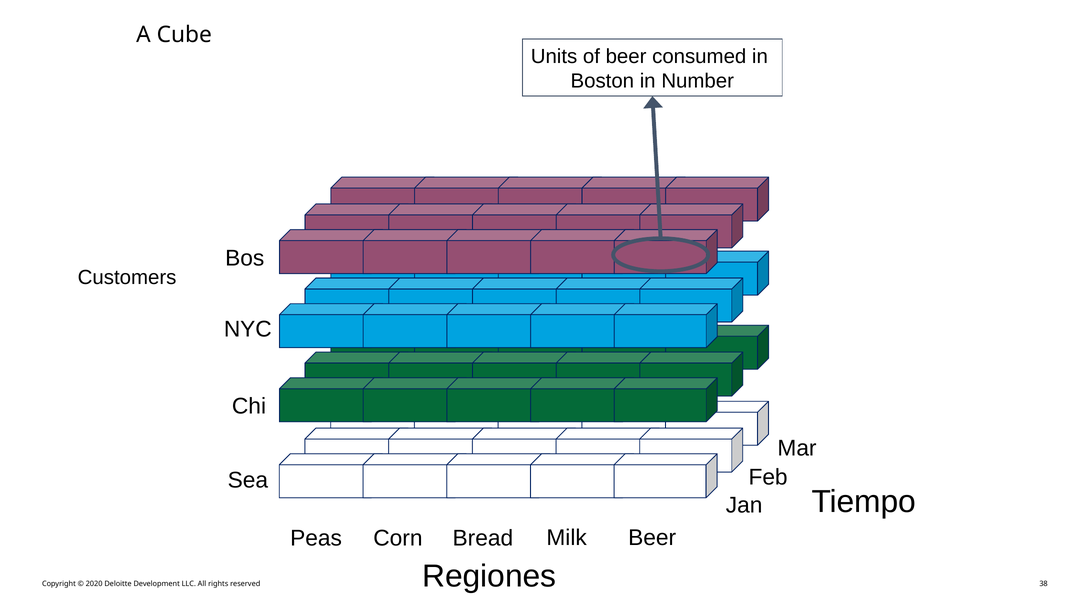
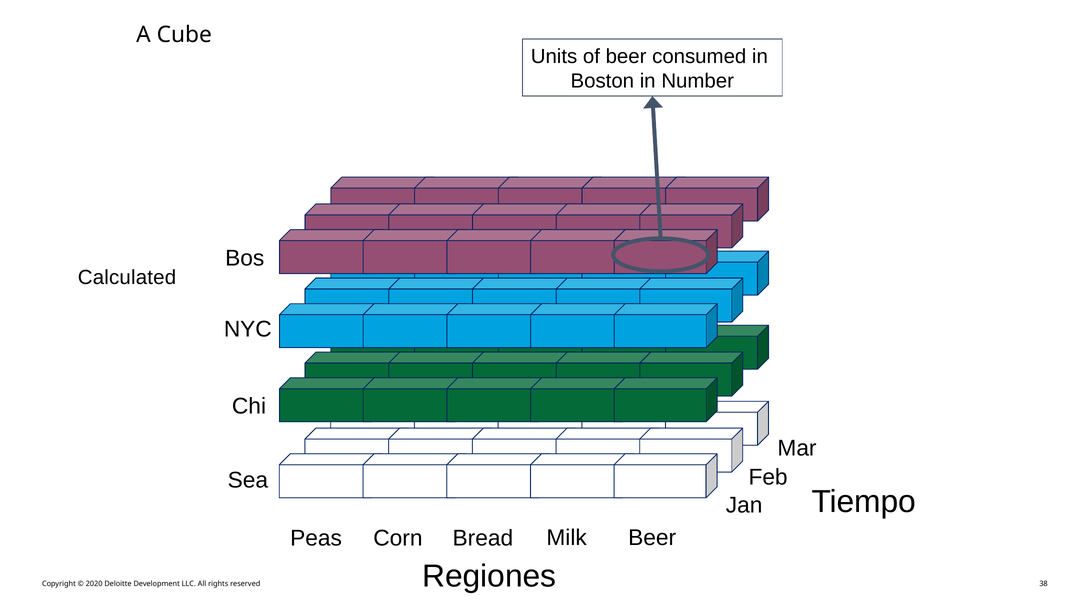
Customers: Customers -> Calculated
